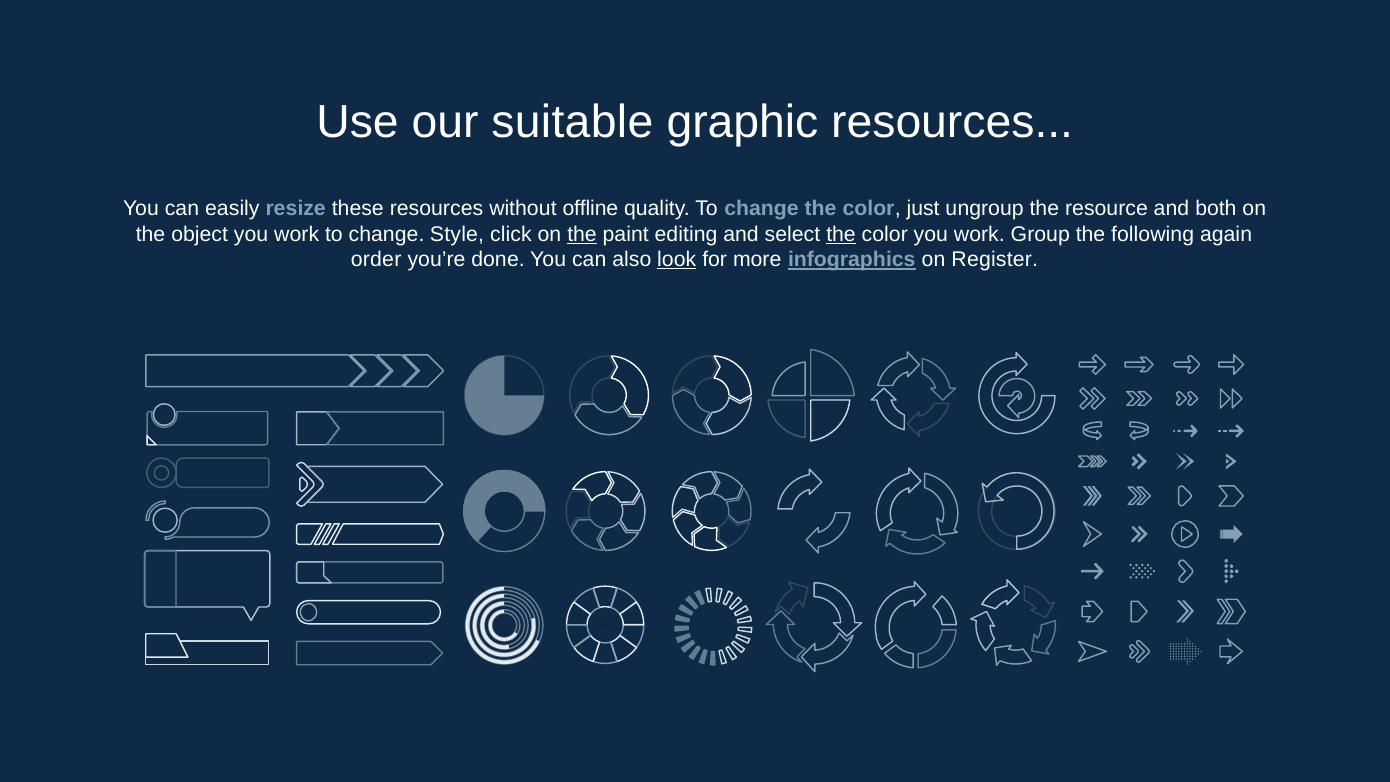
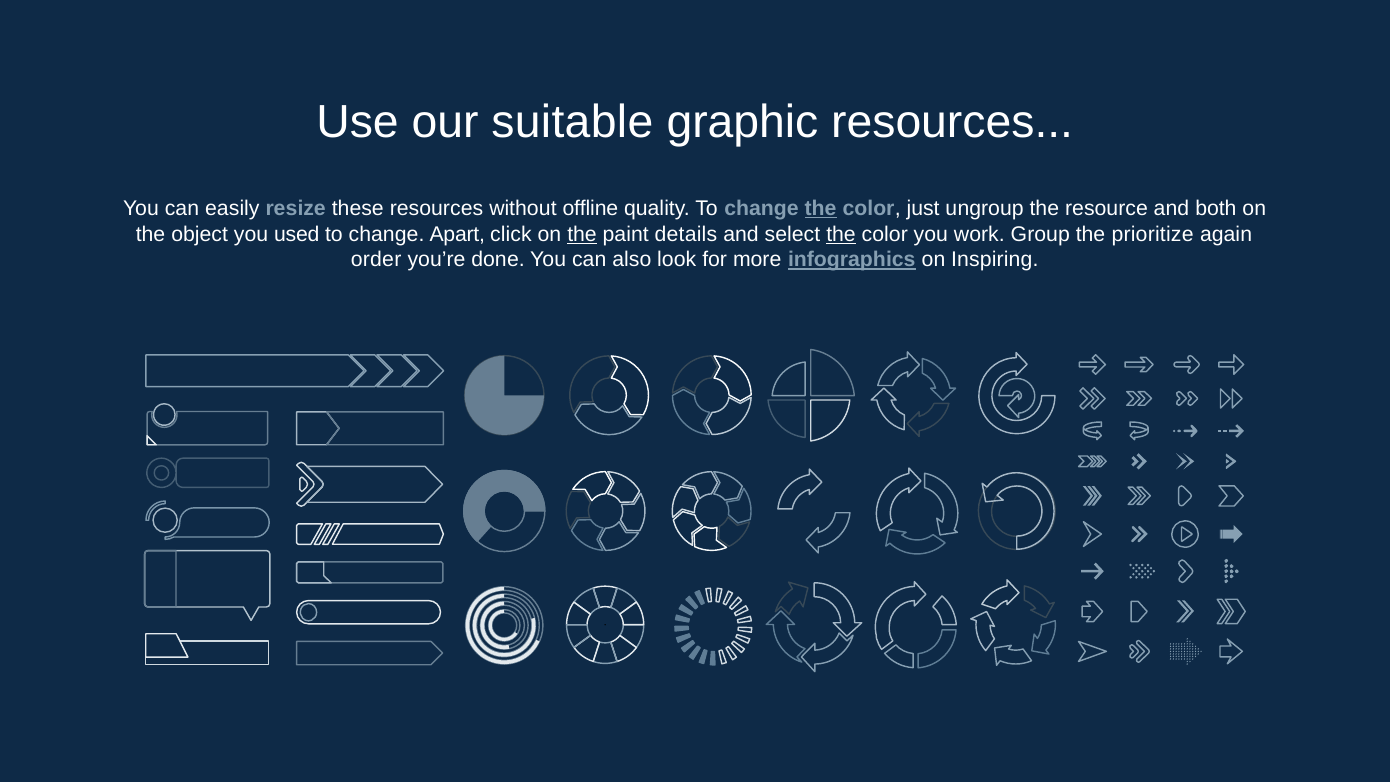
the at (821, 209) underline: none -> present
object you work: work -> used
Style: Style -> Apart
editing: editing -> details
following: following -> prioritize
look underline: present -> none
Register: Register -> Inspiring
